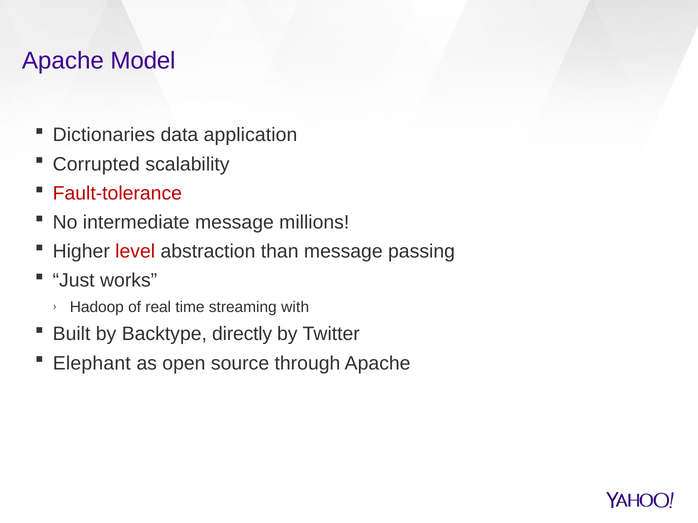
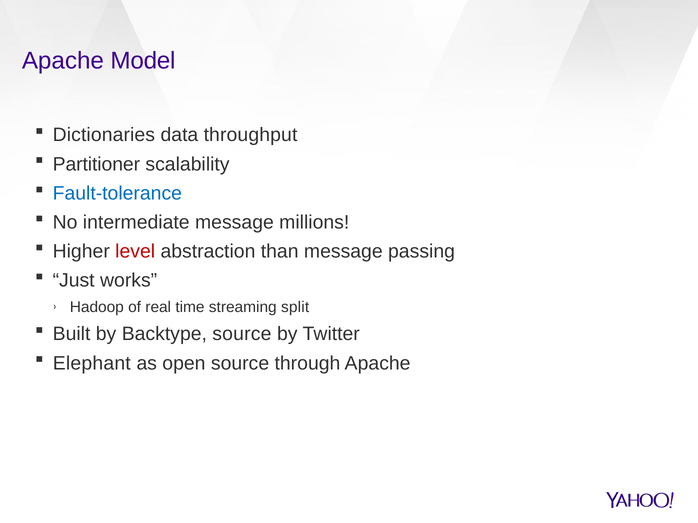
application: application -> throughput
Corrupted: Corrupted -> Partitioner
Fault-tolerance colour: red -> blue
with: with -> split
Backtype directly: directly -> source
